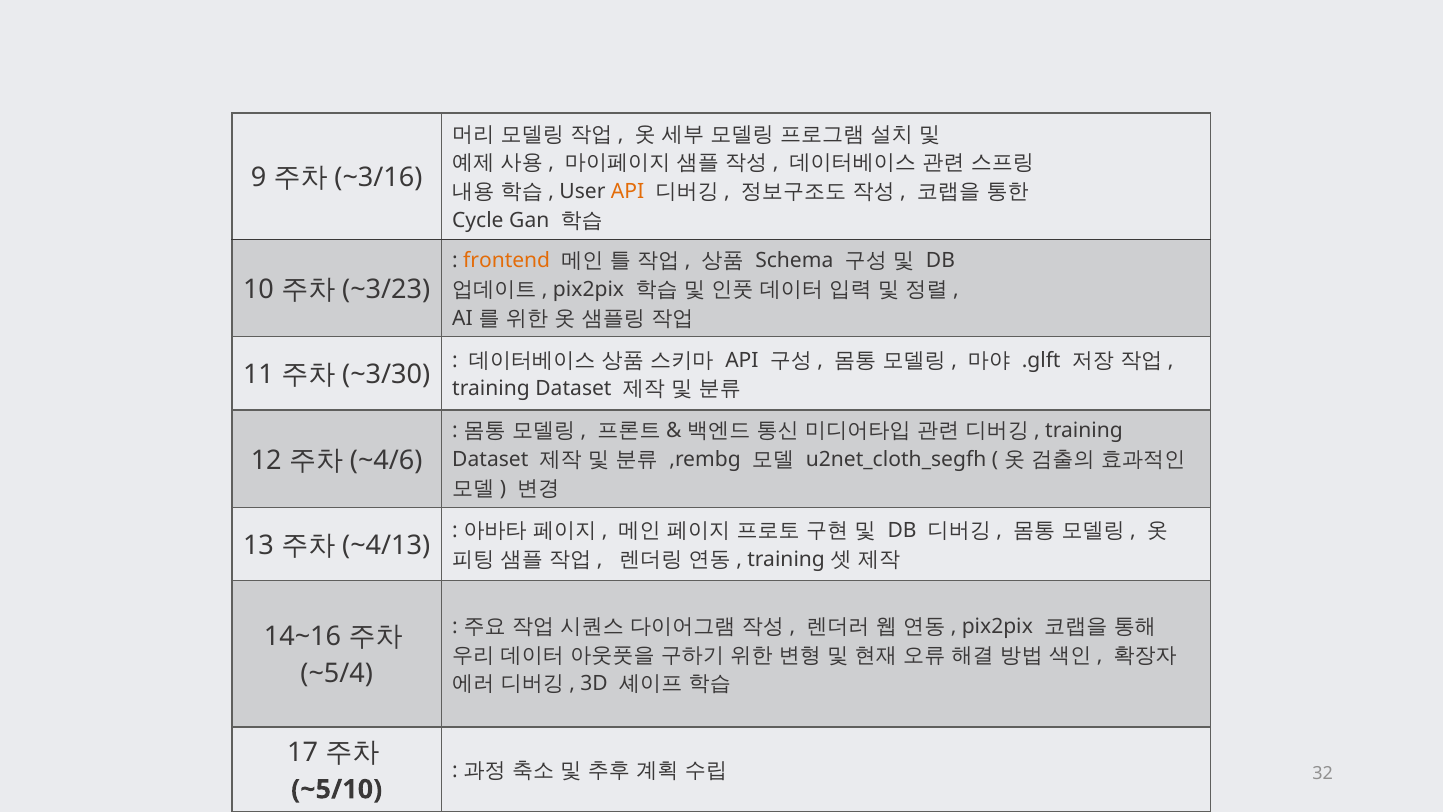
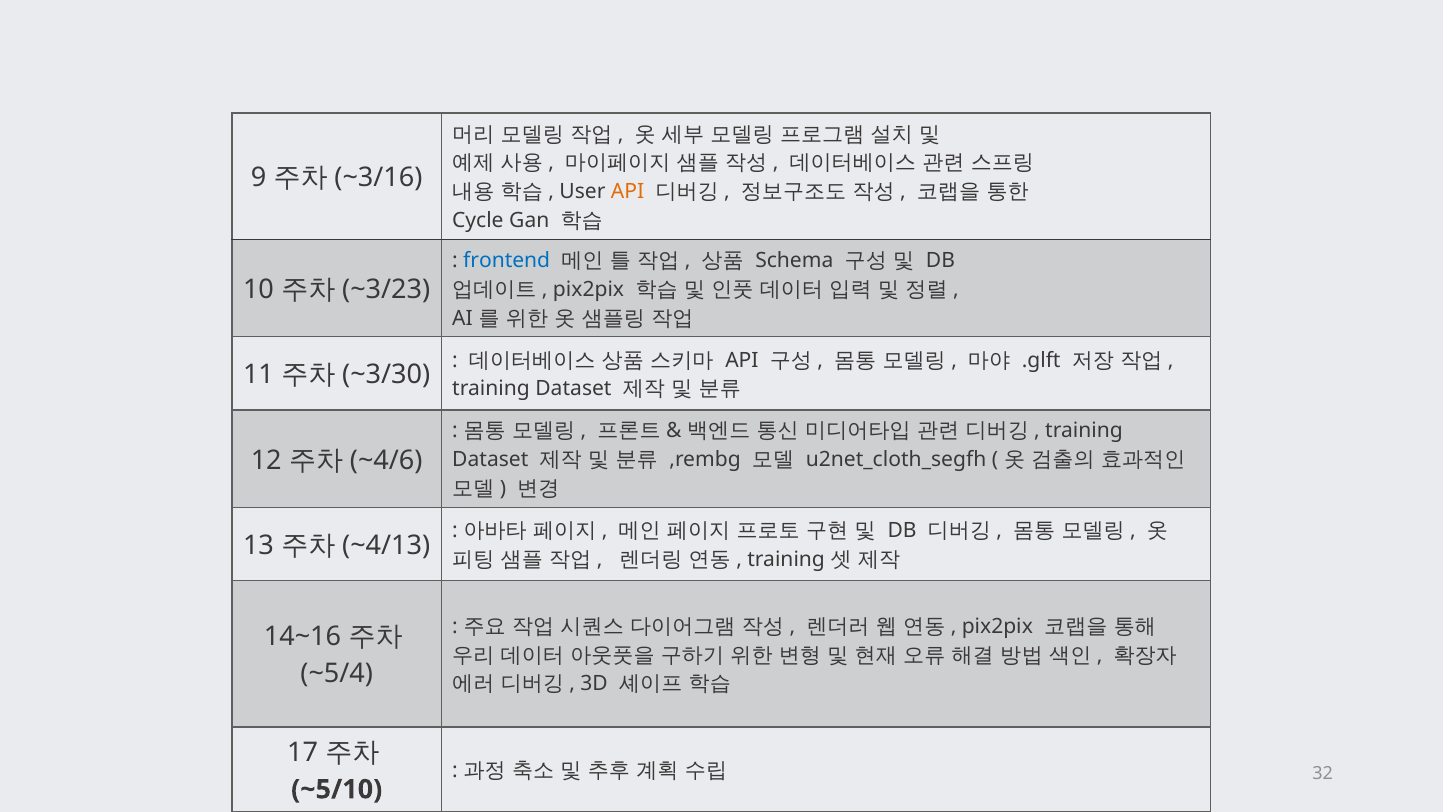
frontend colour: orange -> blue
